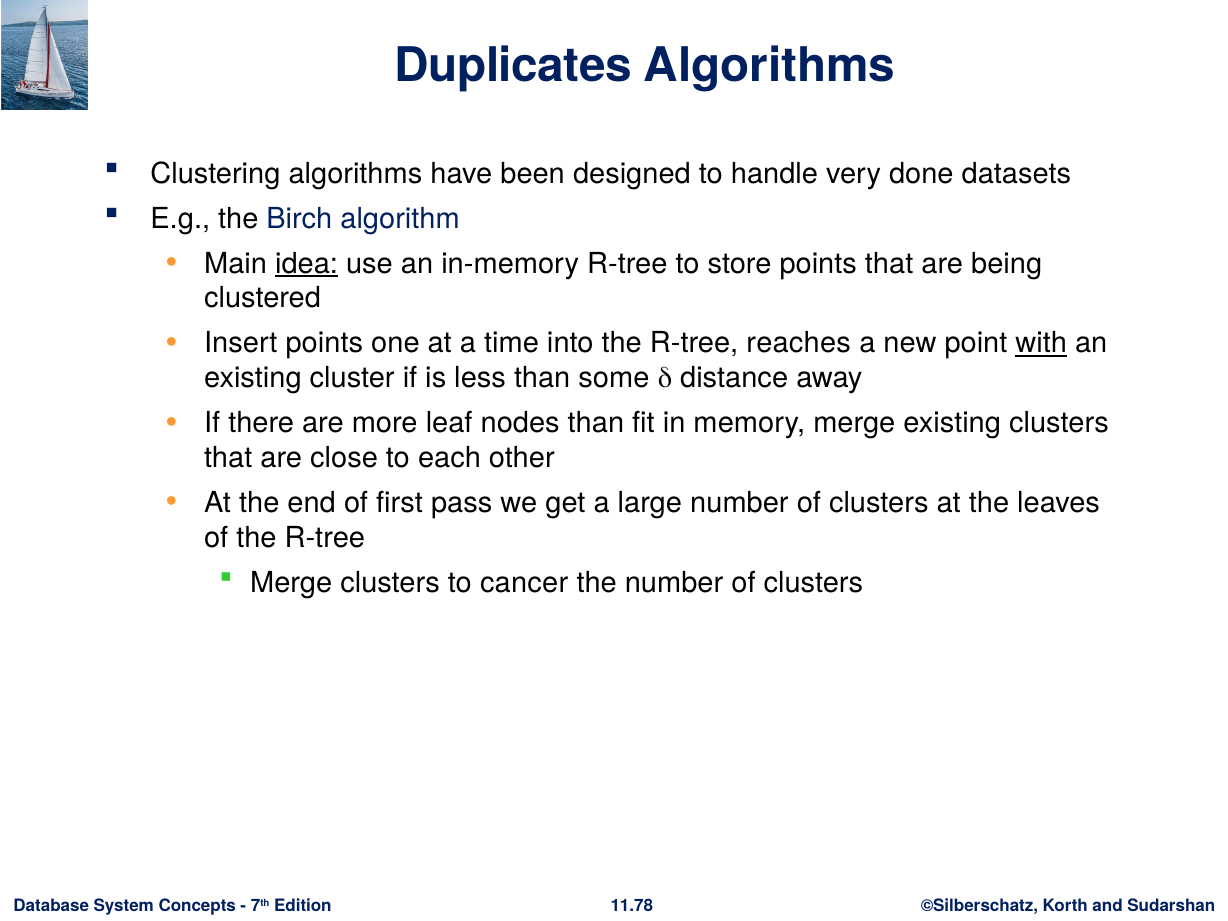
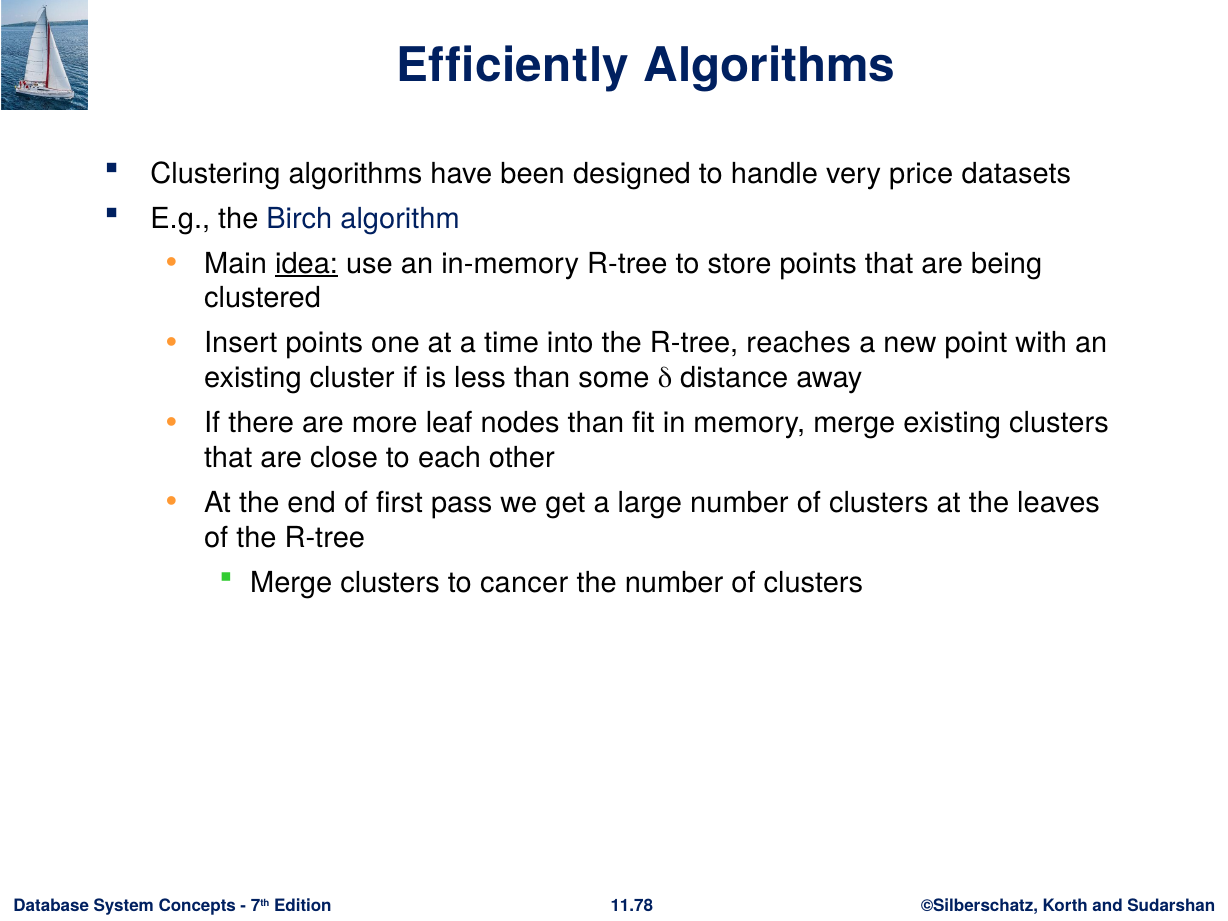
Duplicates: Duplicates -> Efficiently
done: done -> price
with underline: present -> none
